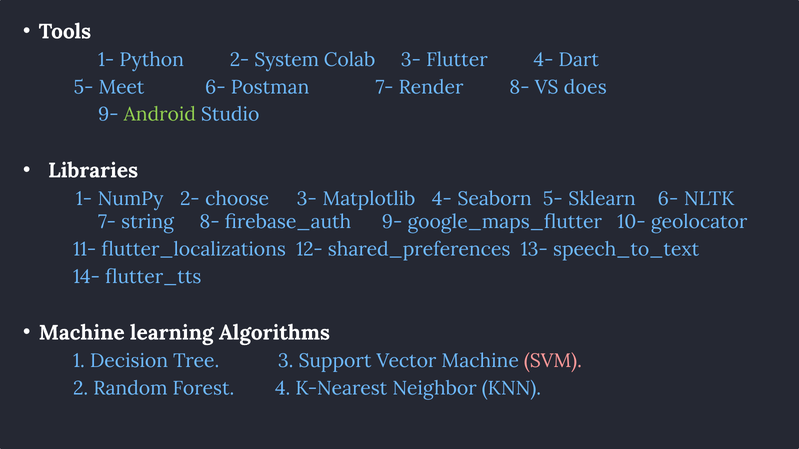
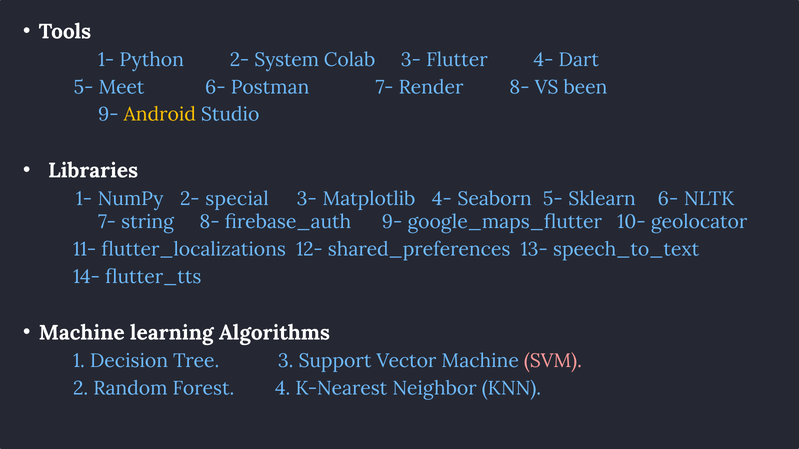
does: does -> been
Android colour: light green -> yellow
choose: choose -> special
